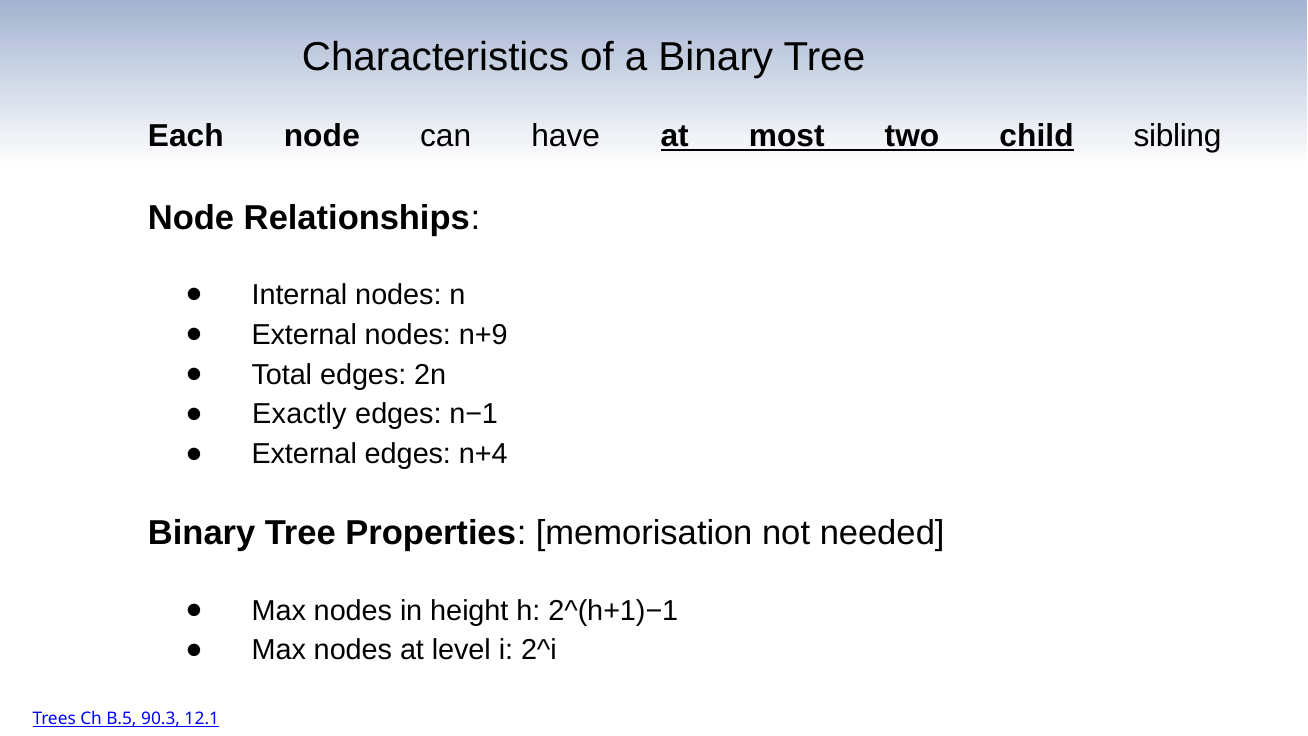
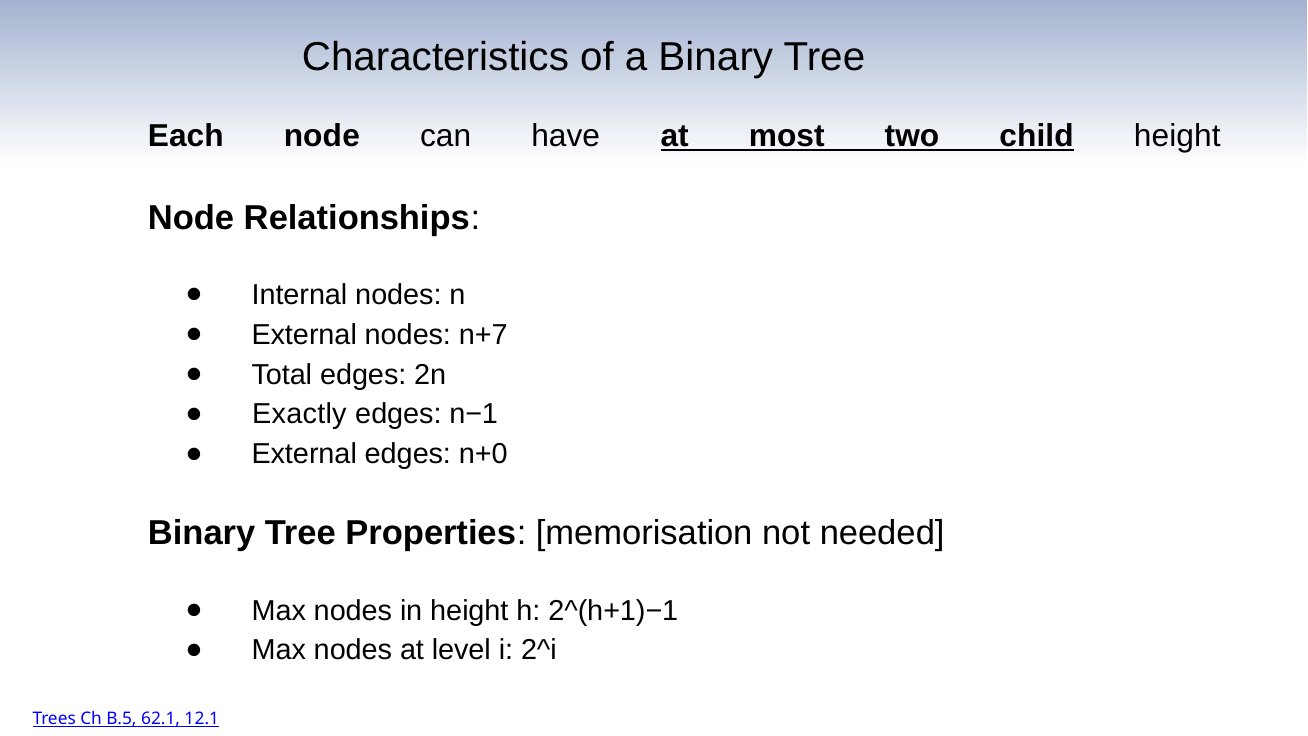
child sibling: sibling -> height
n+9: n+9 -> n+7
n+4: n+4 -> n+0
90.3: 90.3 -> 62.1
